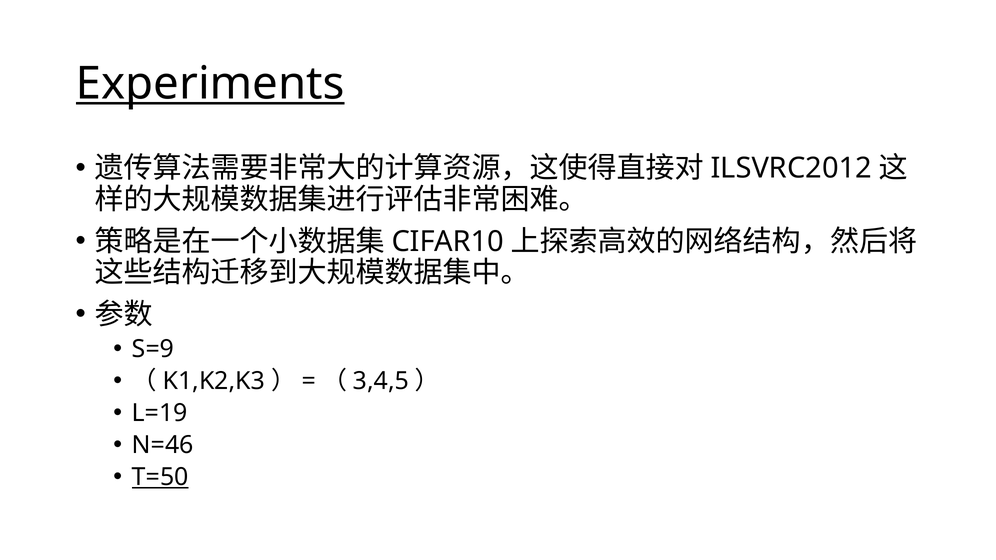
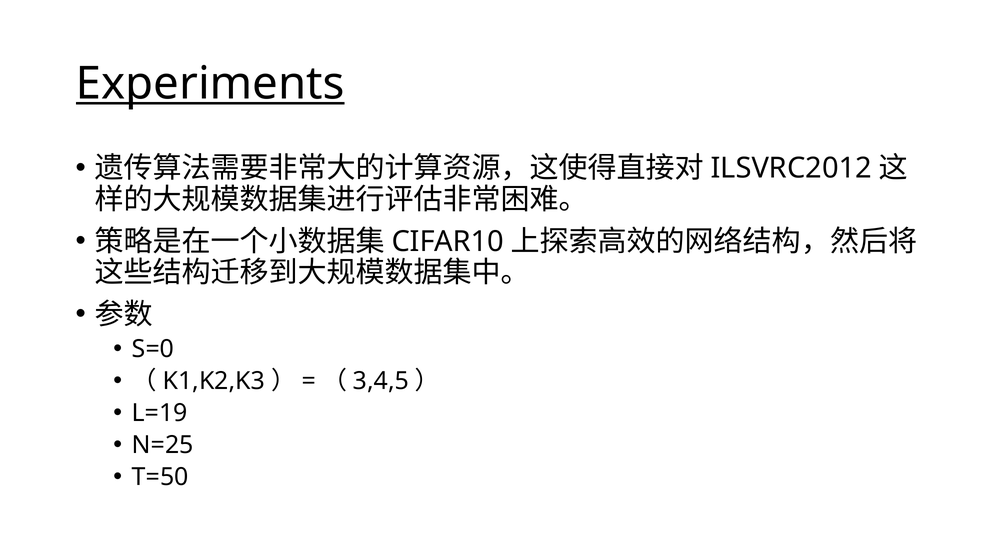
S=9: S=9 -> S=0
N=46: N=46 -> N=25
T=50 underline: present -> none
